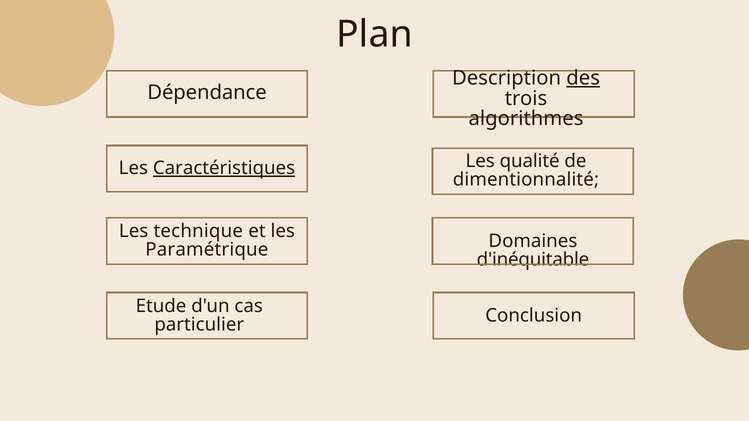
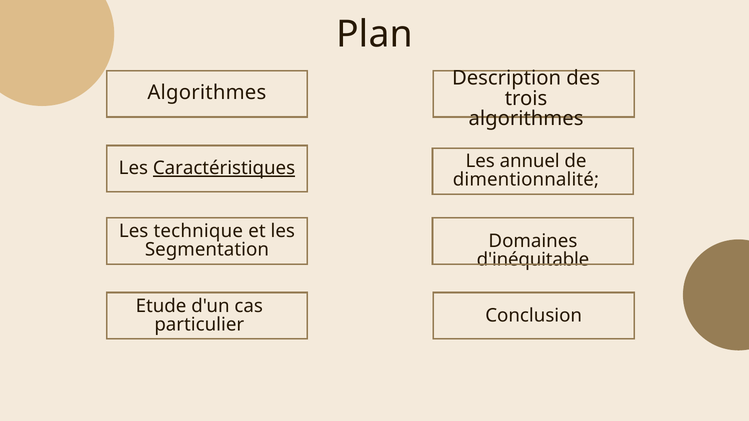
des underline: present -> none
Dépendance at (207, 92): Dépendance -> Algorithmes
qualité: qualité -> annuel
Paramétrique: Paramétrique -> Segmentation
